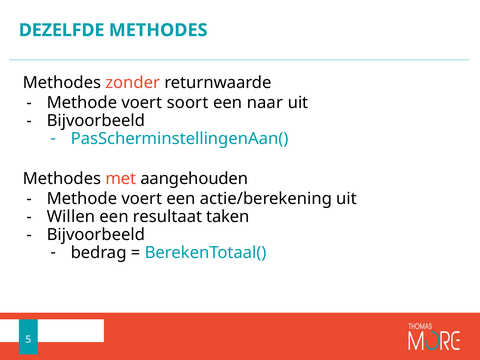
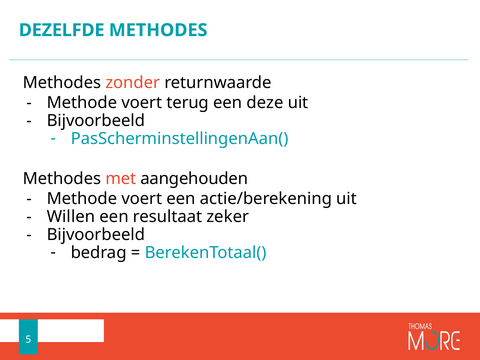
soort: soort -> terug
naar: naar -> deze
taken: taken -> zeker
